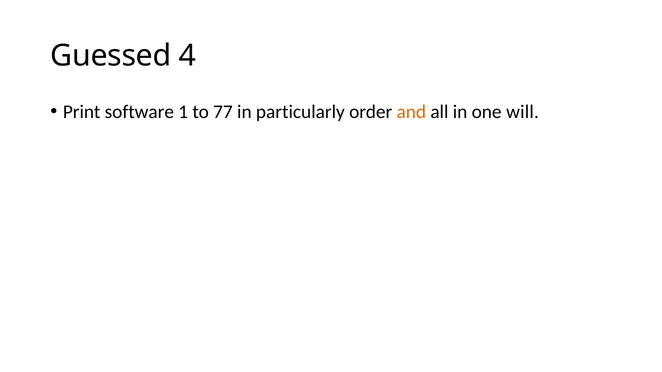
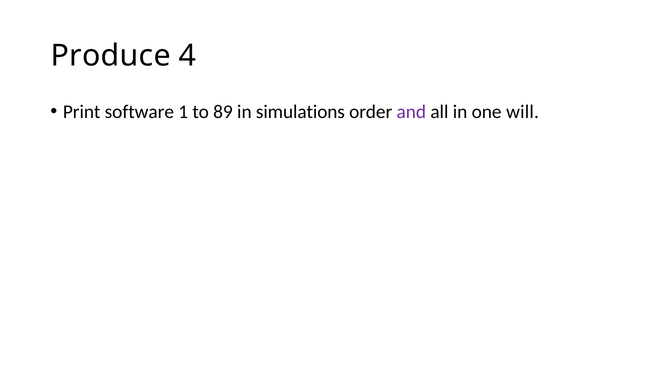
Guessed: Guessed -> Produce
77: 77 -> 89
particularly: particularly -> simulations
and colour: orange -> purple
